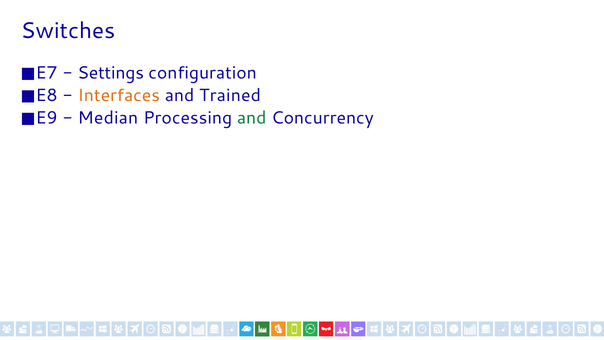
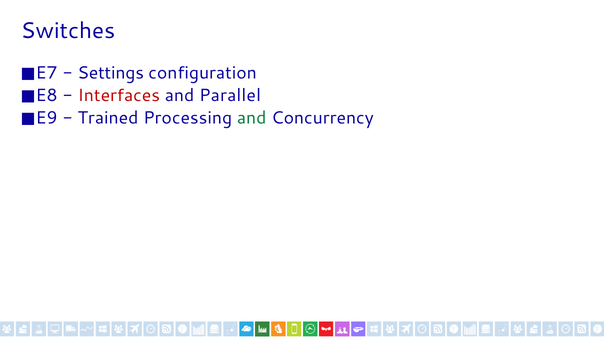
Interfaces colour: orange -> red
Trained: Trained -> Parallel
Median: Median -> Trained
